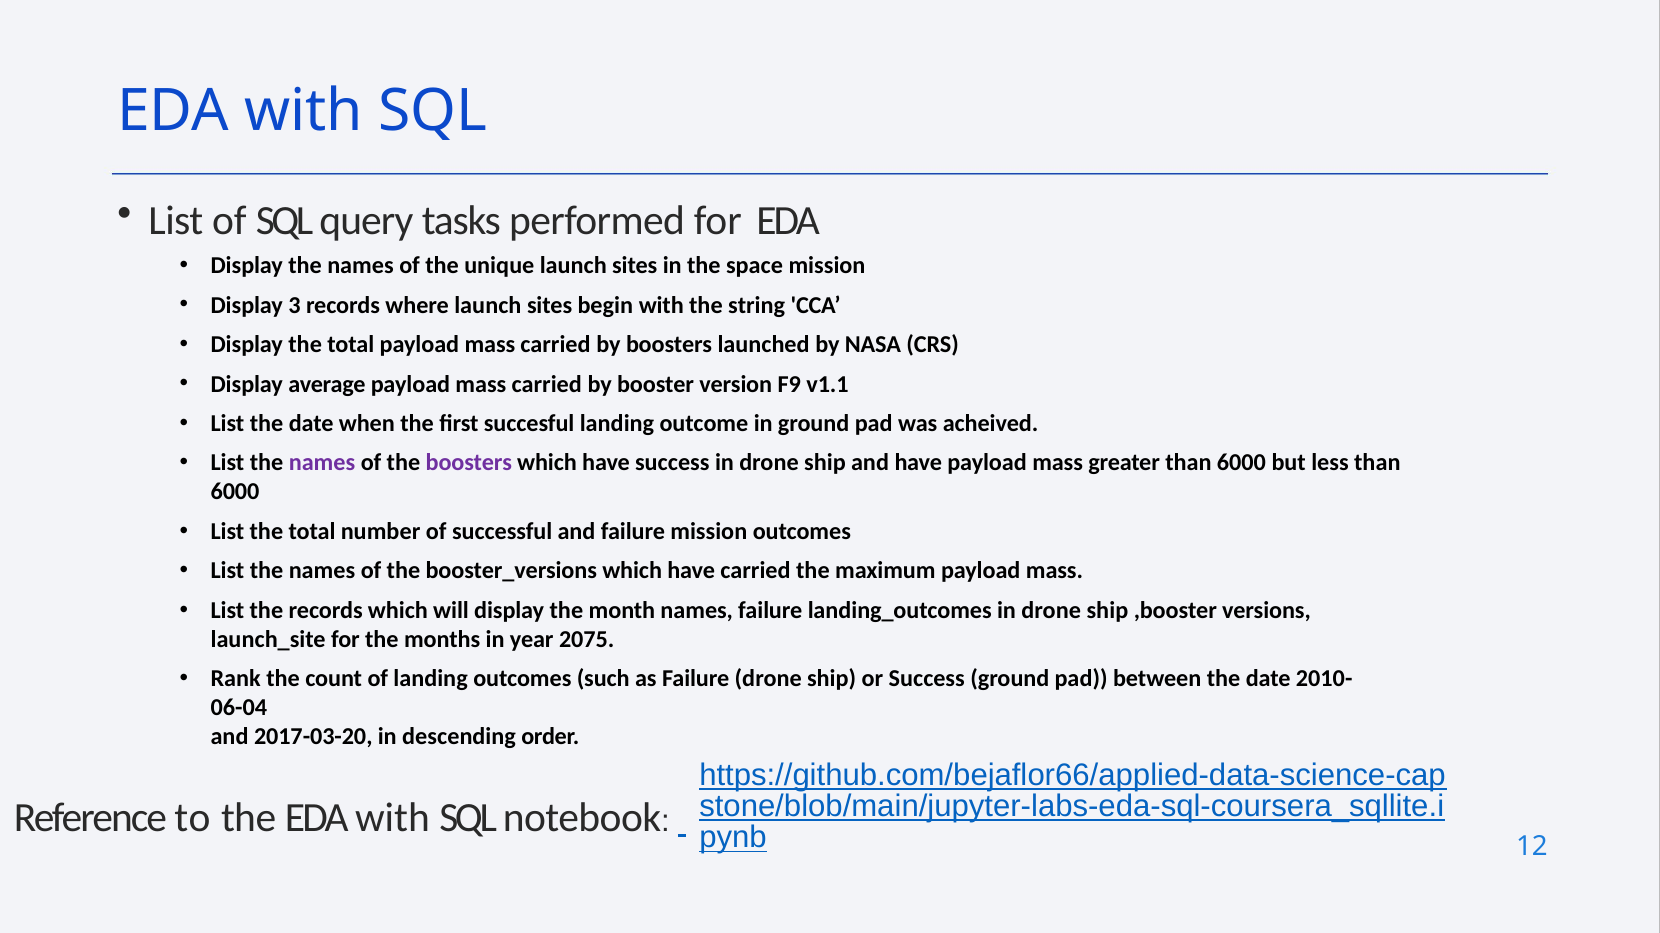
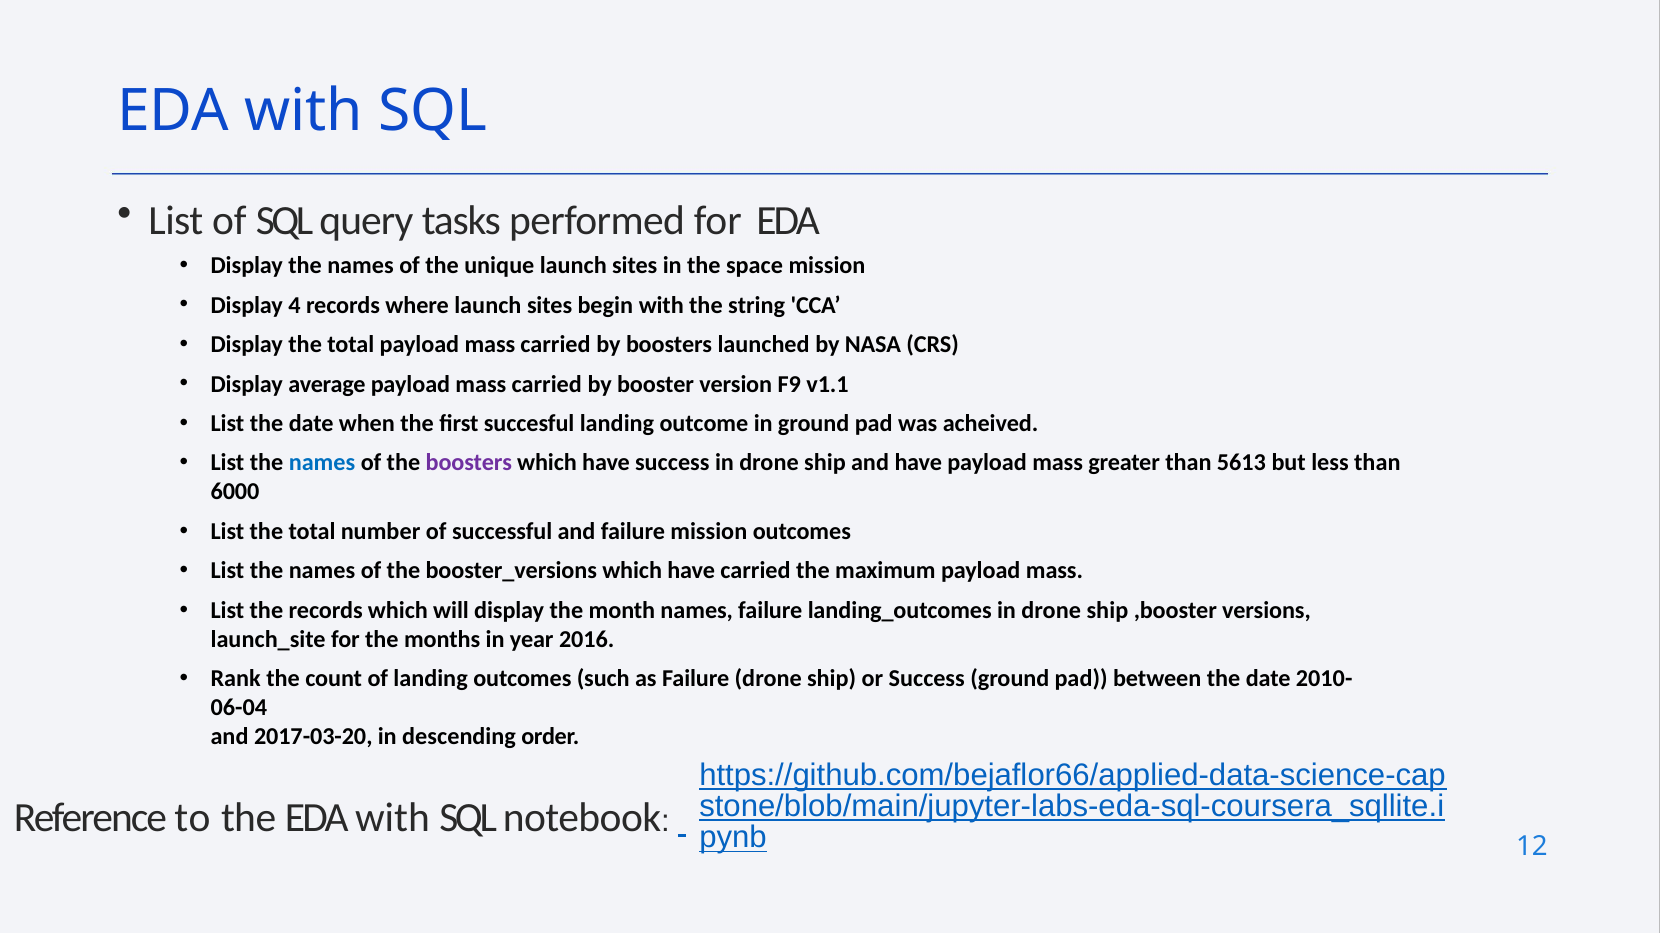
3: 3 -> 4
names at (322, 463) colour: purple -> blue
greater than 6000: 6000 -> 5613
2075: 2075 -> 2016
